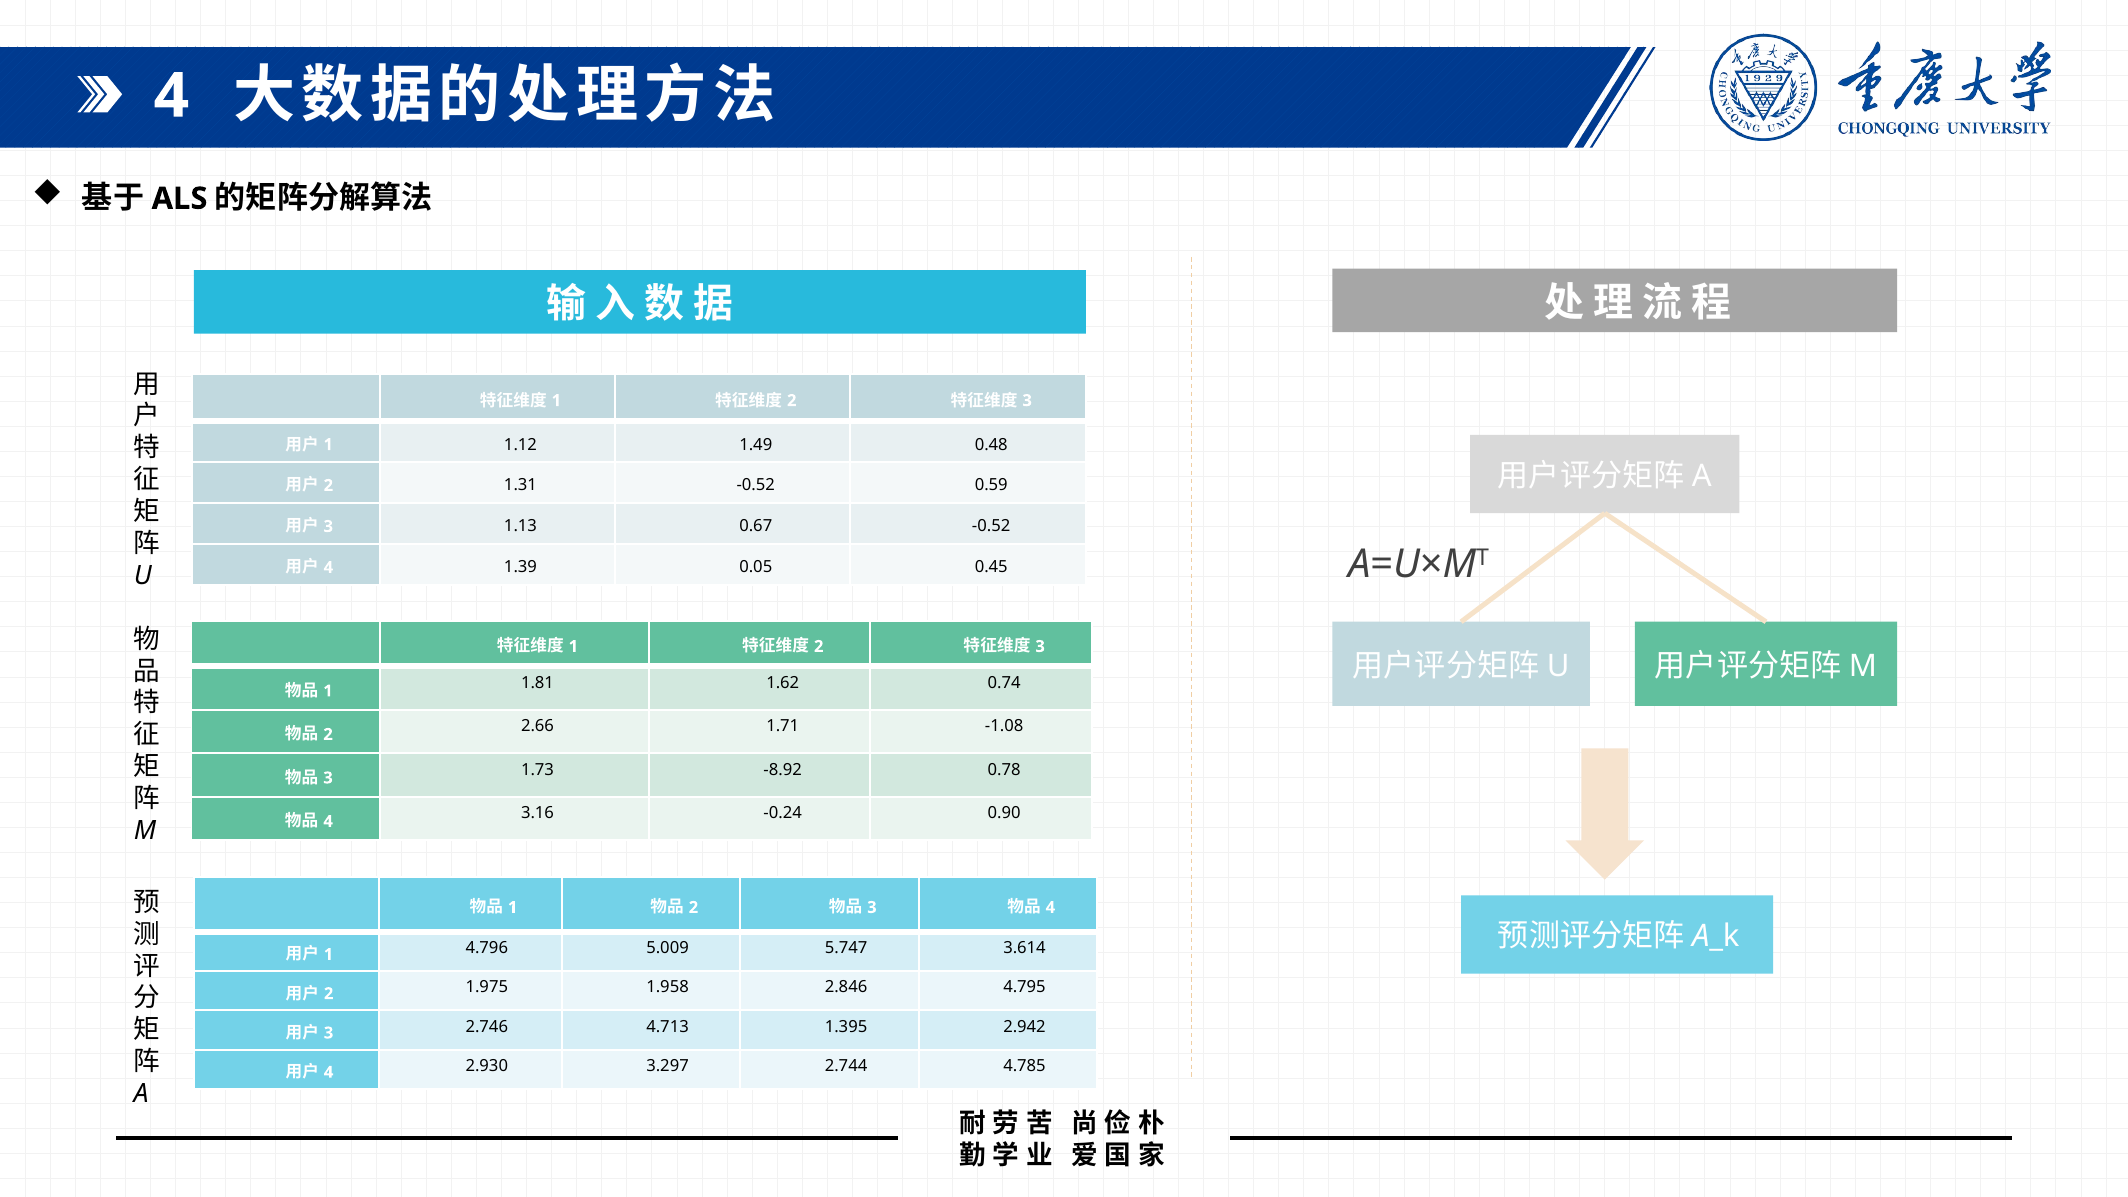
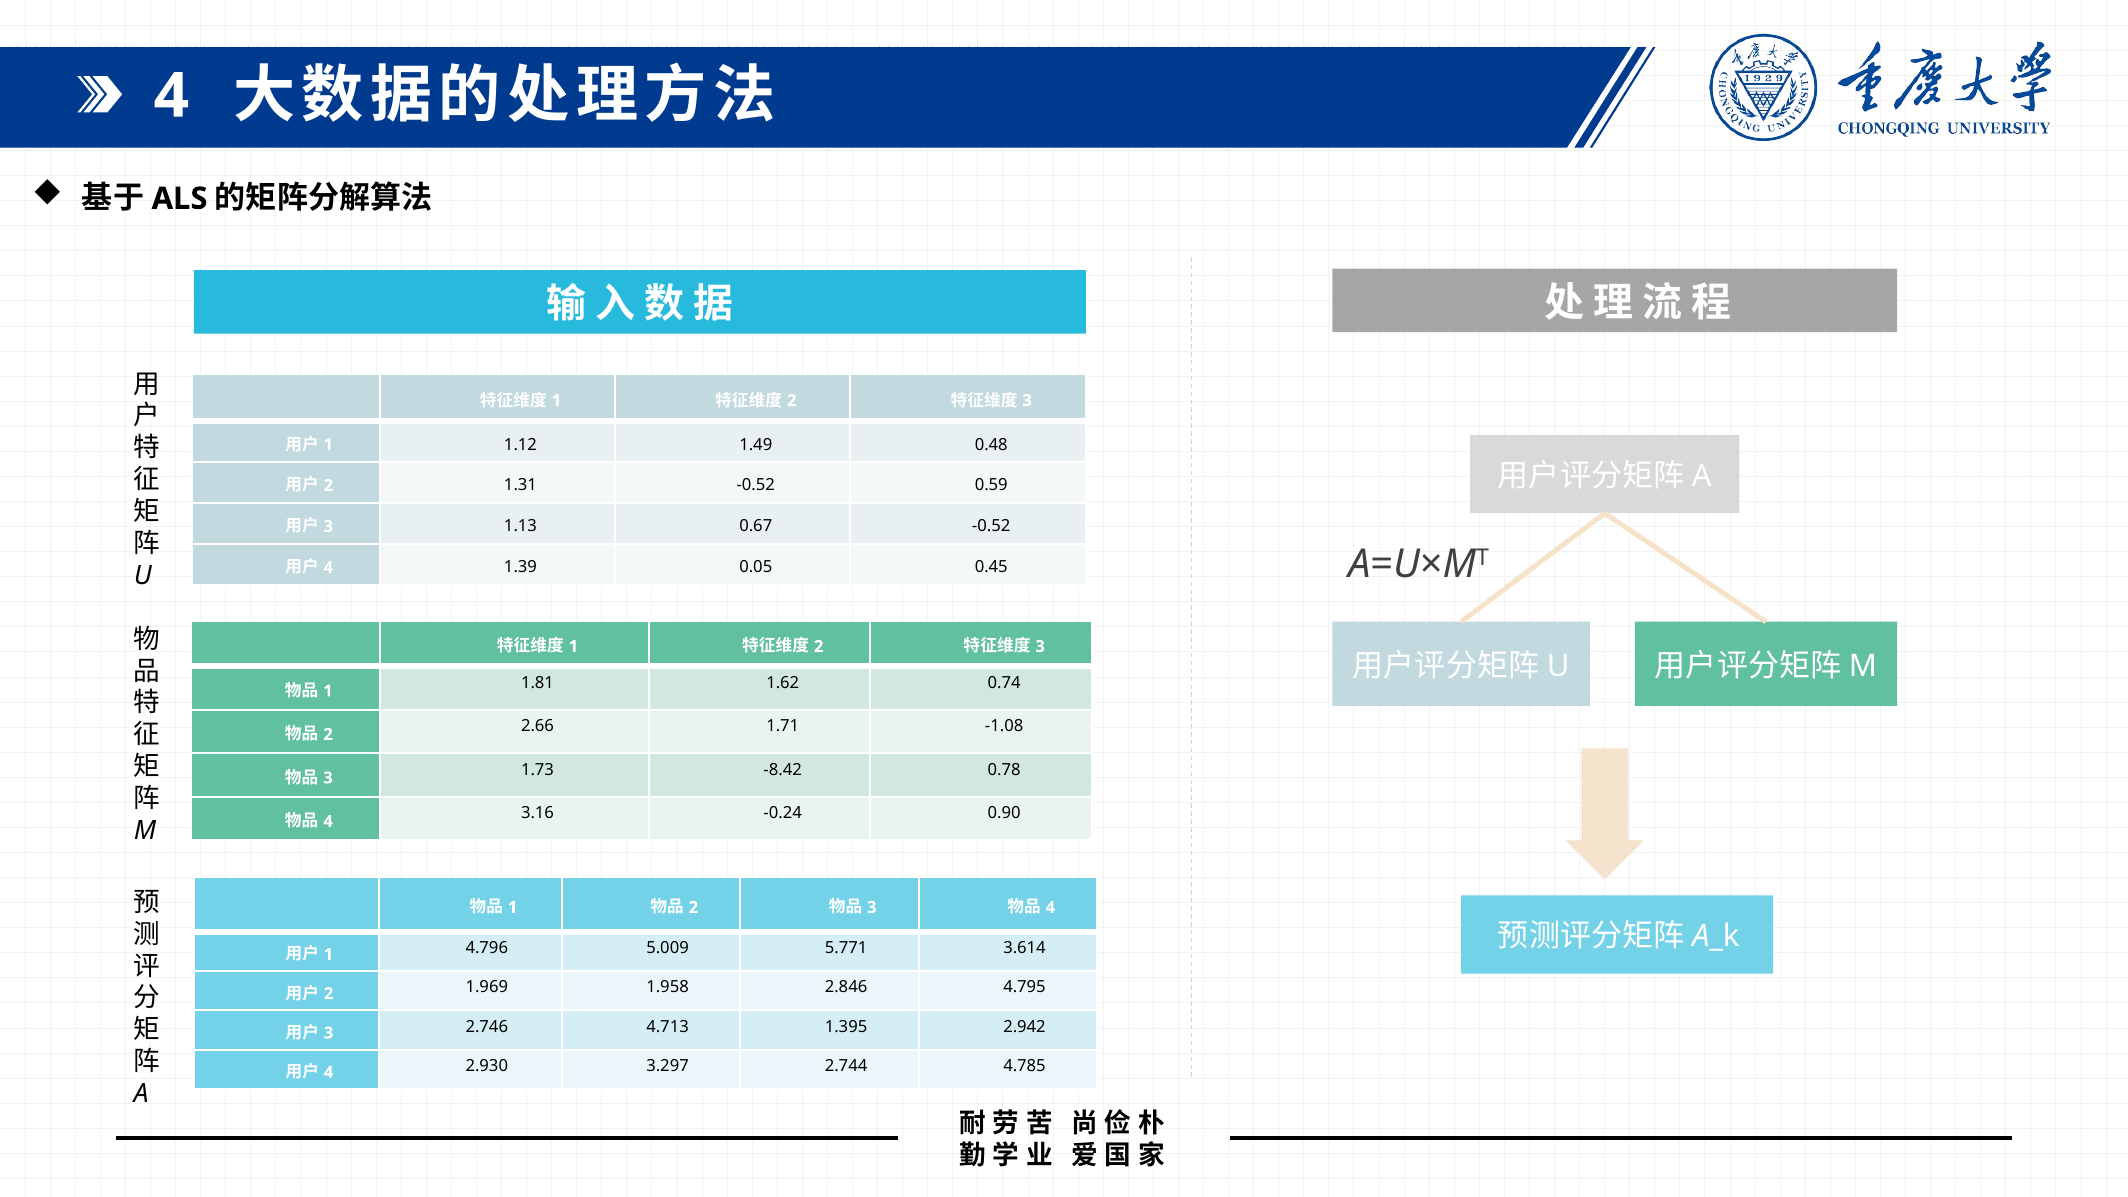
-8.92: -8.92 -> -8.42
5.747: 5.747 -> 5.771
1.975: 1.975 -> 1.969
